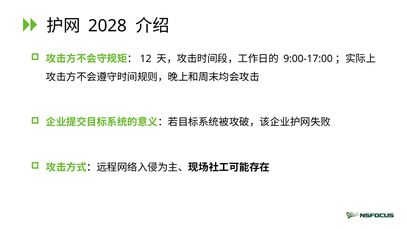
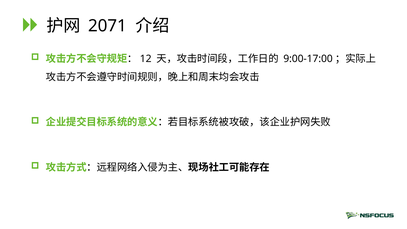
2028: 2028 -> 2071
